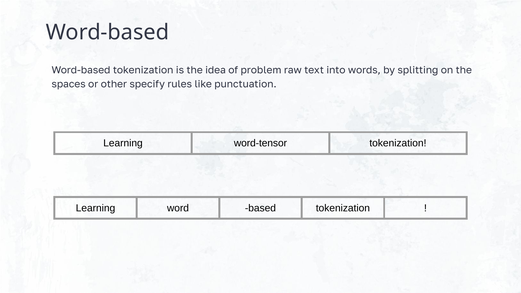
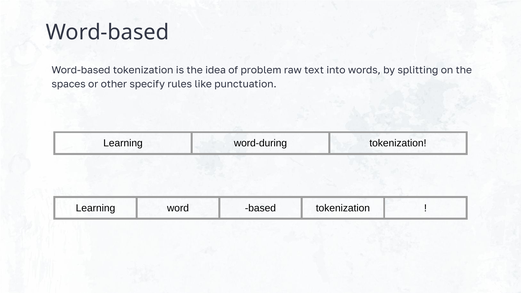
word-tensor: word-tensor -> word-during
